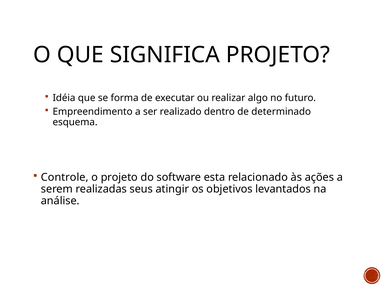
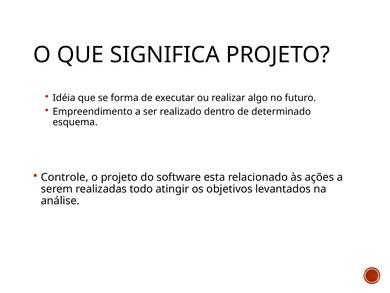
seus: seus -> todo
